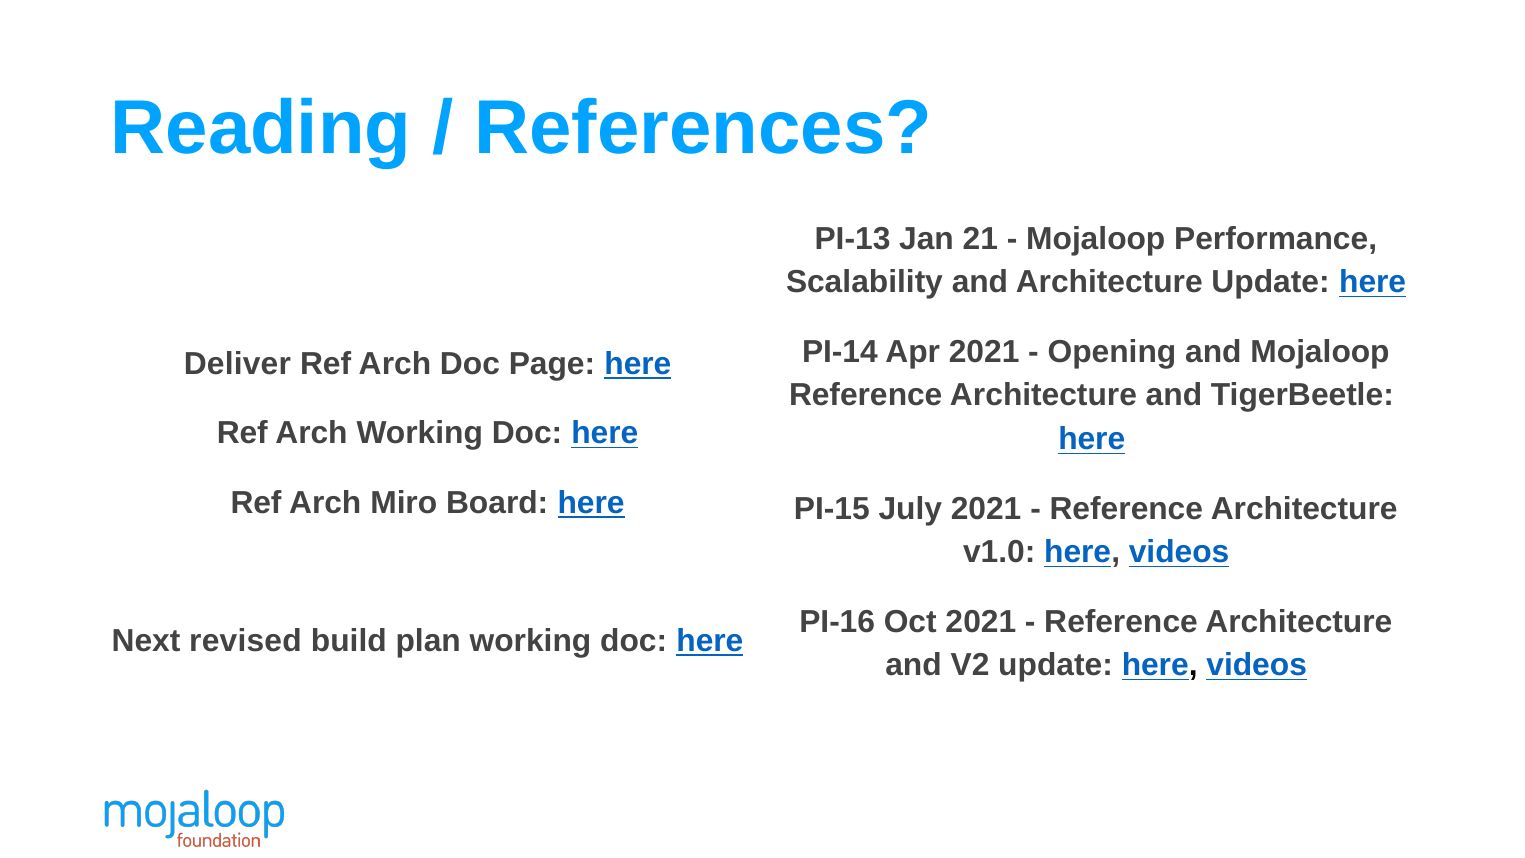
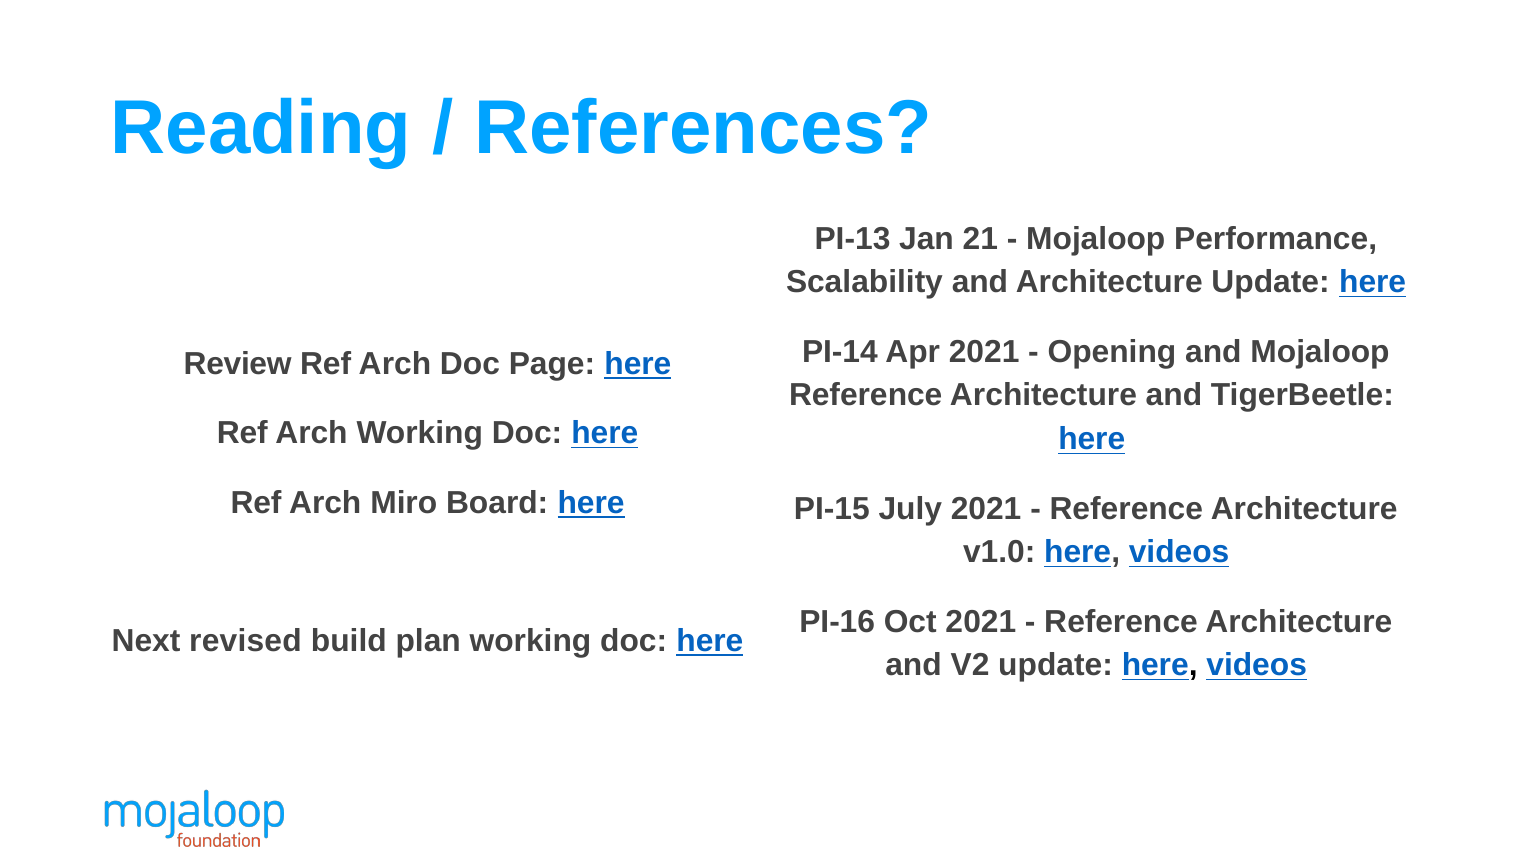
Deliver: Deliver -> Review
